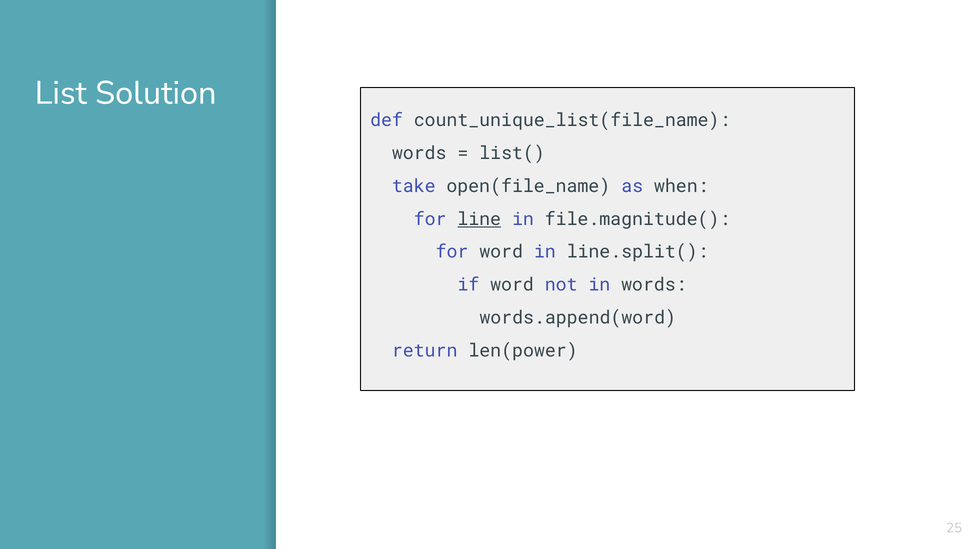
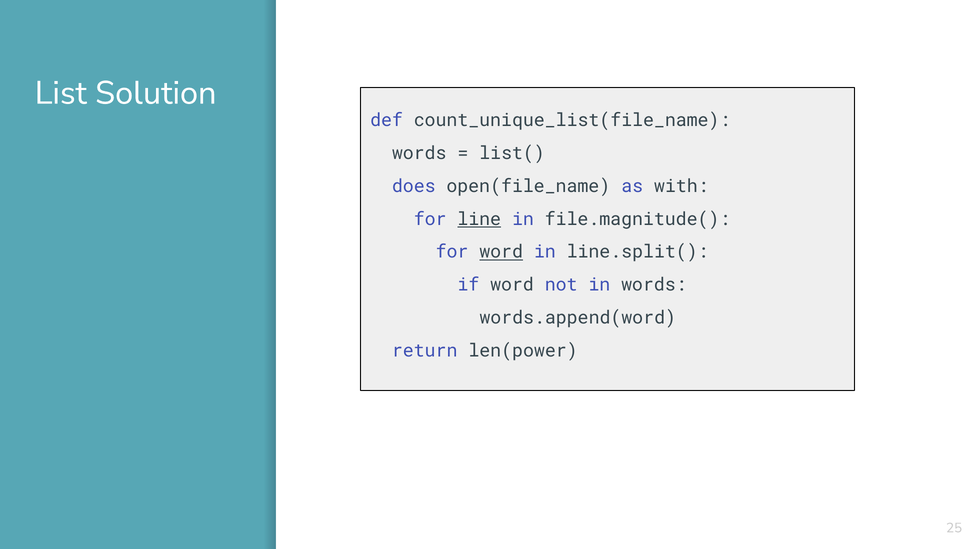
take: take -> does
when: when -> with
word at (501, 252) underline: none -> present
